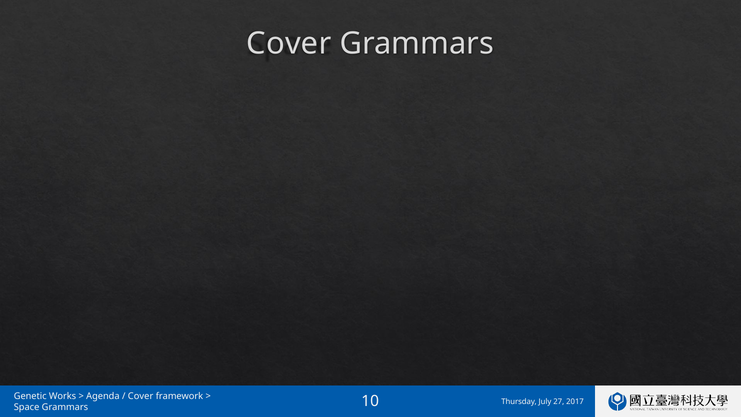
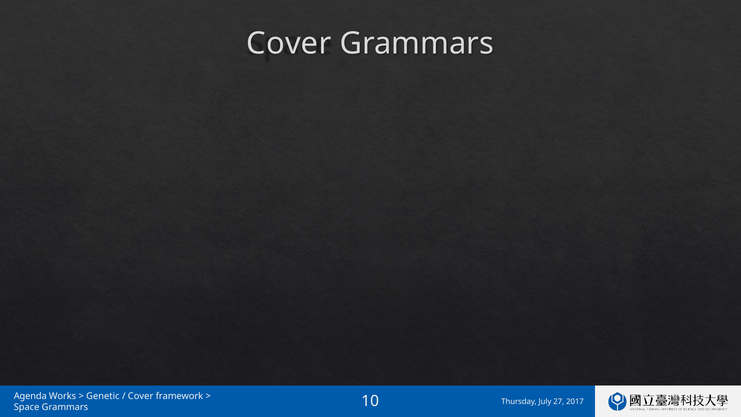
Genetic: Genetic -> Agenda
Agenda: Agenda -> Genetic
